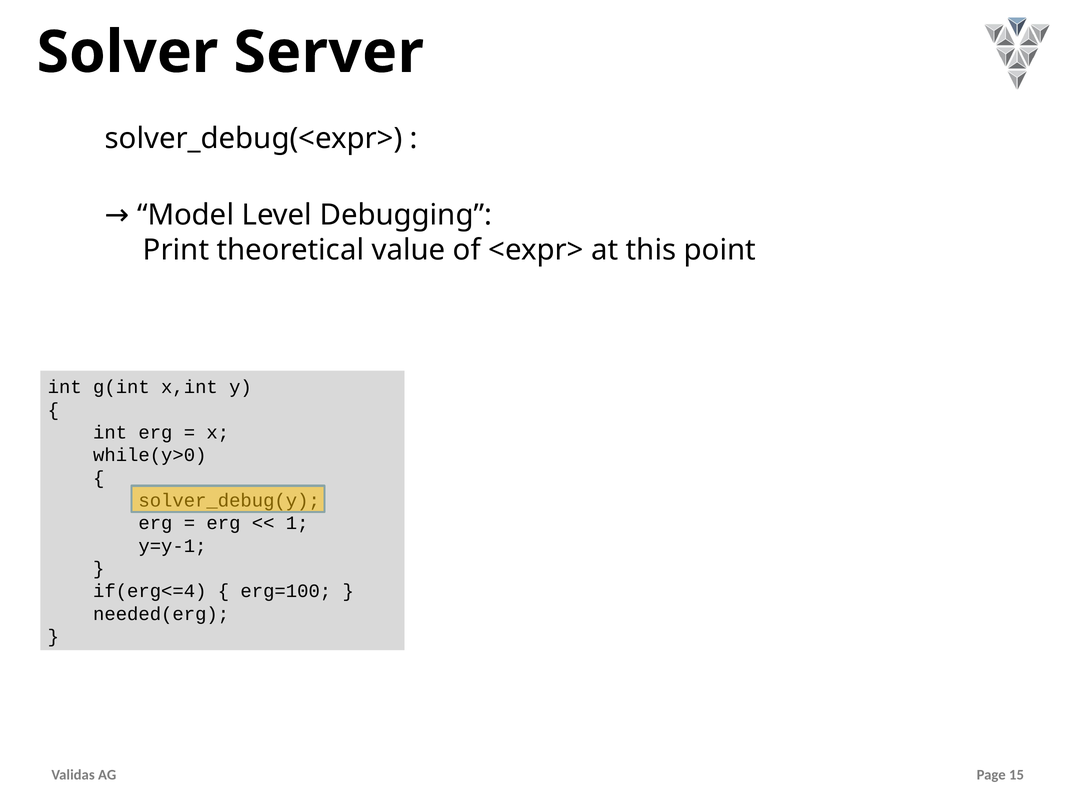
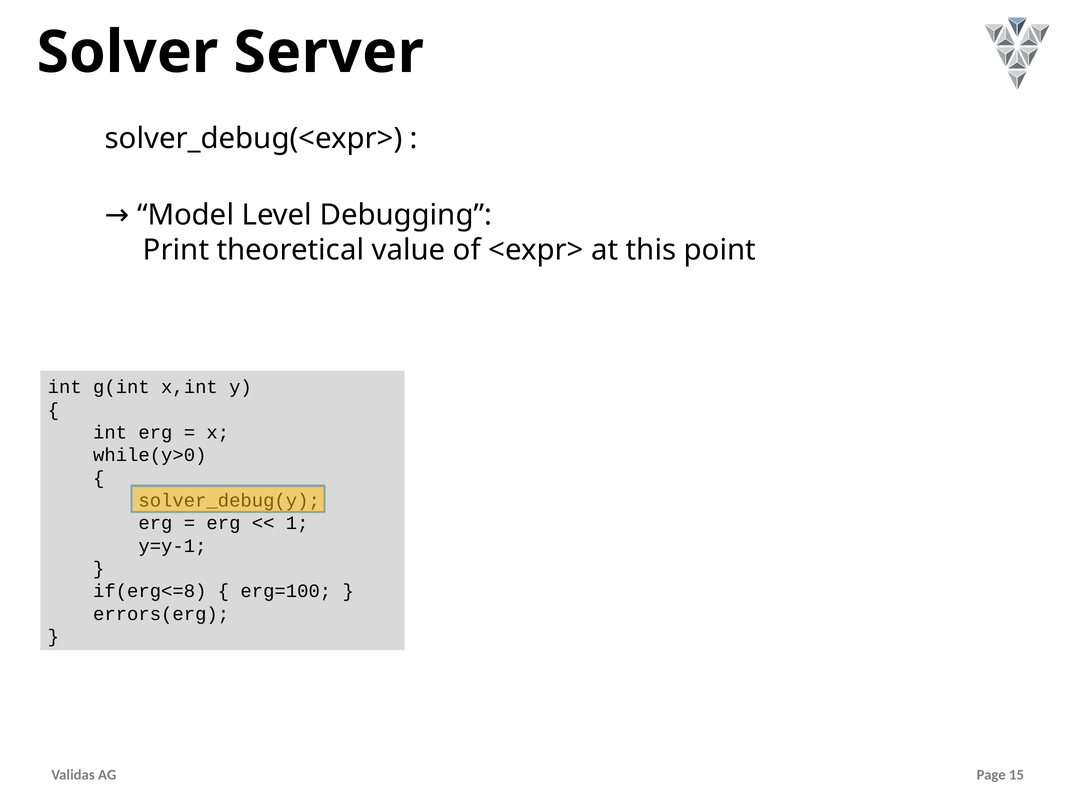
if(erg<=4: if(erg<=4 -> if(erg<=8
needed(erg: needed(erg -> errors(erg
